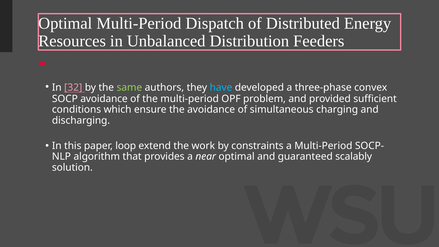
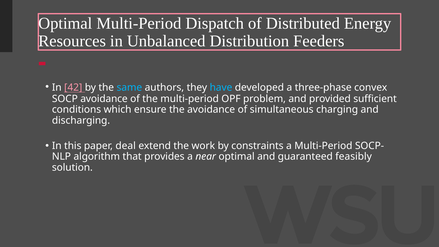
32: 32 -> 42
same colour: light green -> light blue
loop: loop -> deal
scalably: scalably -> feasibly
